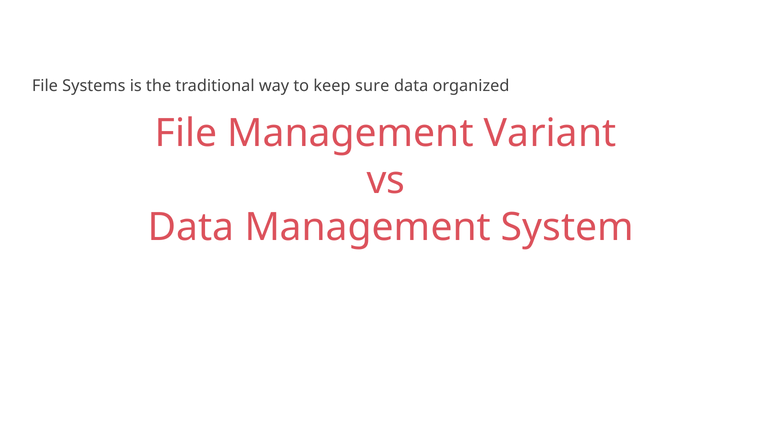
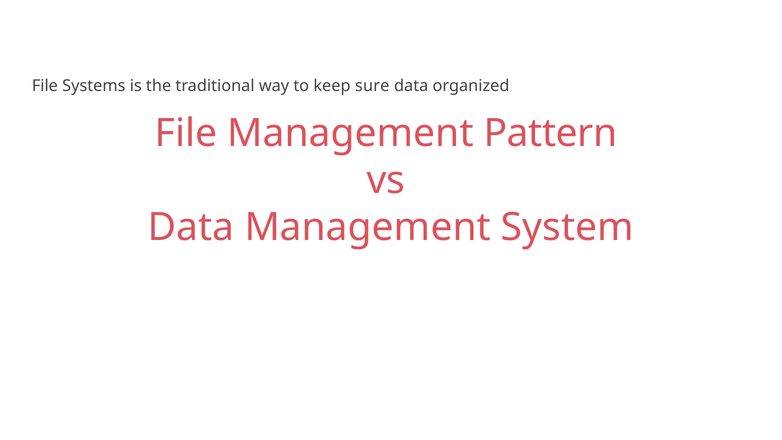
Variant: Variant -> Pattern
